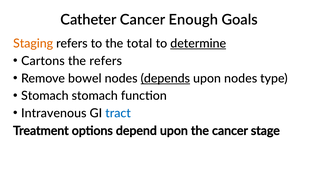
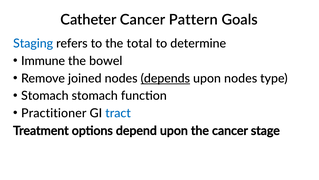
Enough: Enough -> Pattern
Staging colour: orange -> blue
determine underline: present -> none
Cartons: Cartons -> Immune
the refers: refers -> bowel
bowel: bowel -> joined
Intravenous: Intravenous -> Practitioner
